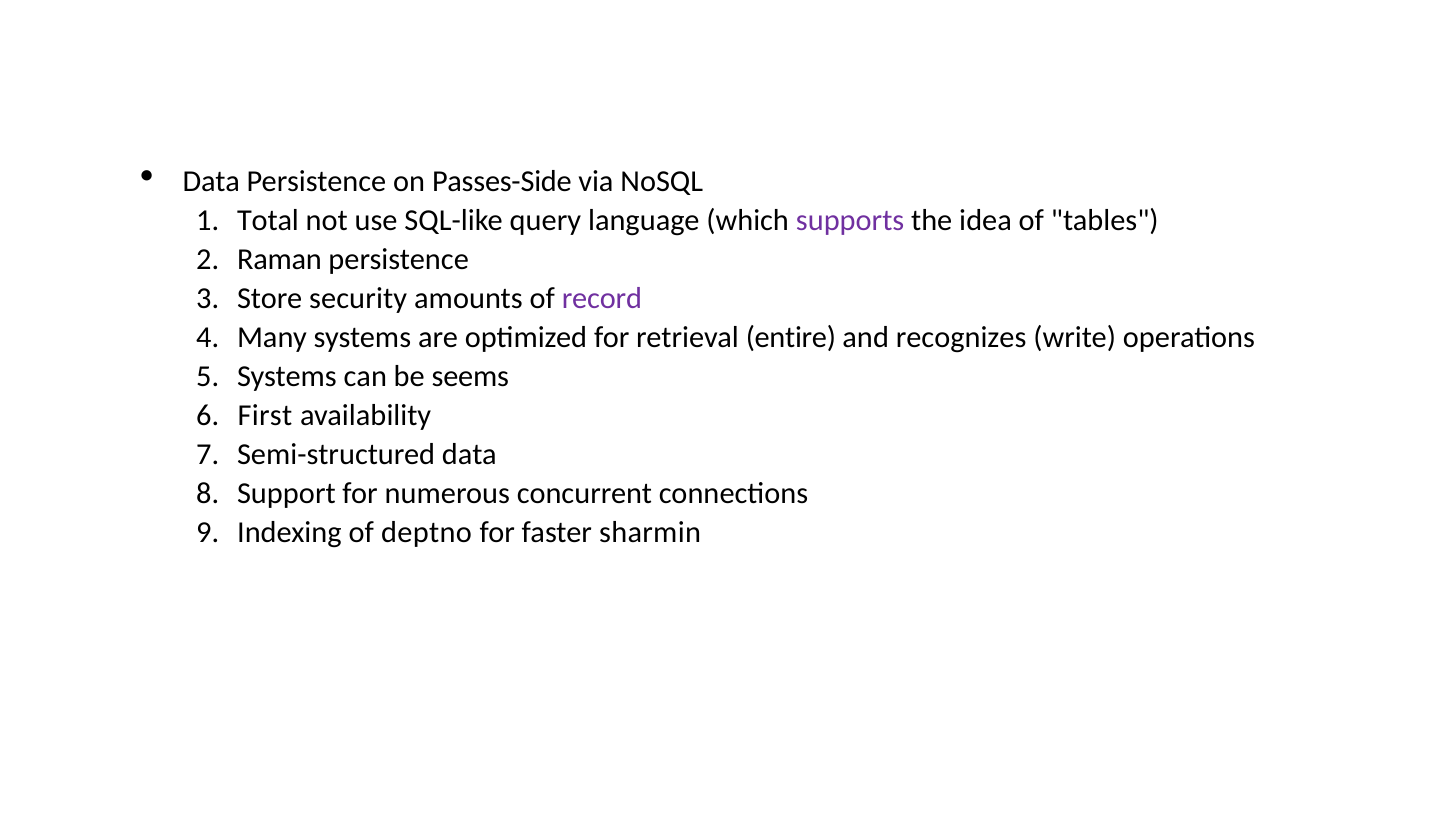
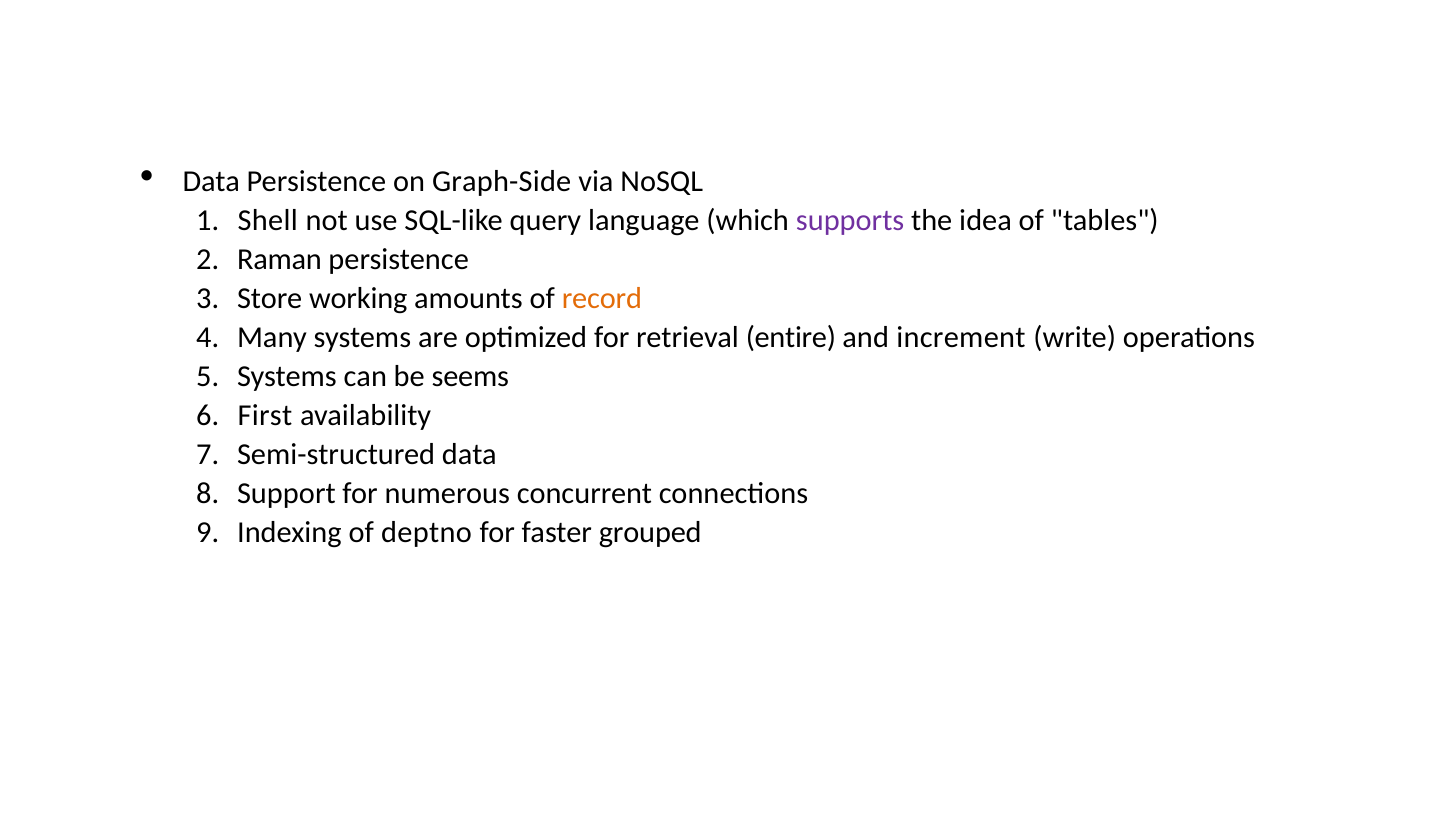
Passes-Side: Passes-Side -> Graph-Side
Total: Total -> Shell
security: security -> working
record colour: purple -> orange
recognizes: recognizes -> increment
sharmin: sharmin -> grouped
